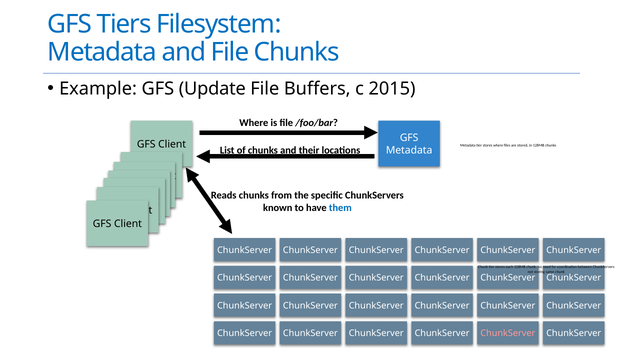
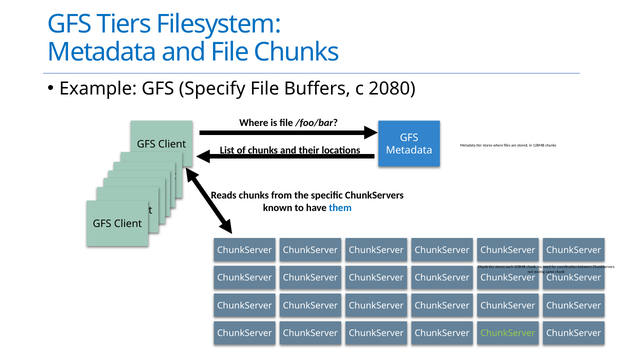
Update: Update -> Specify
2015: 2015 -> 2080
ChunkServer at (508, 334) colour: pink -> light green
